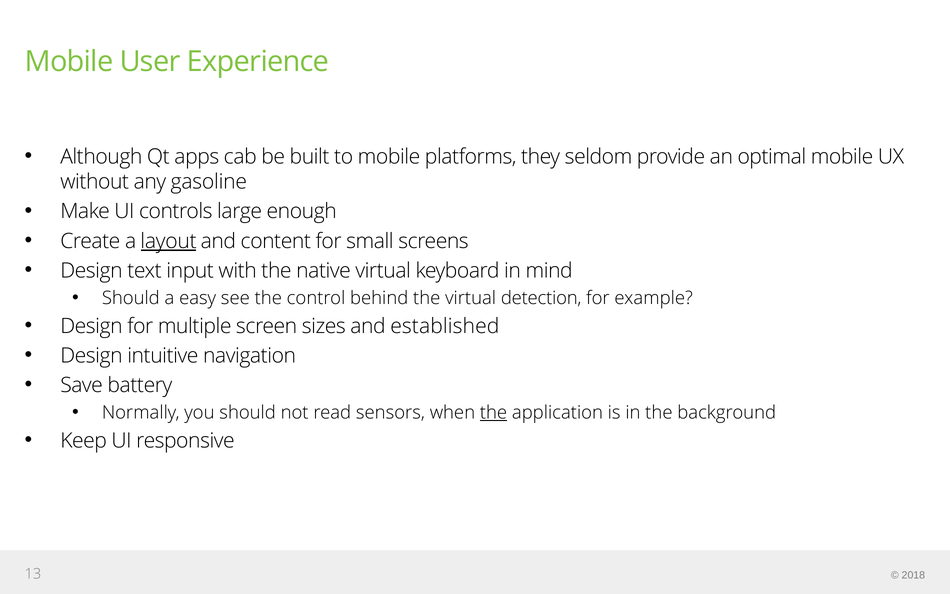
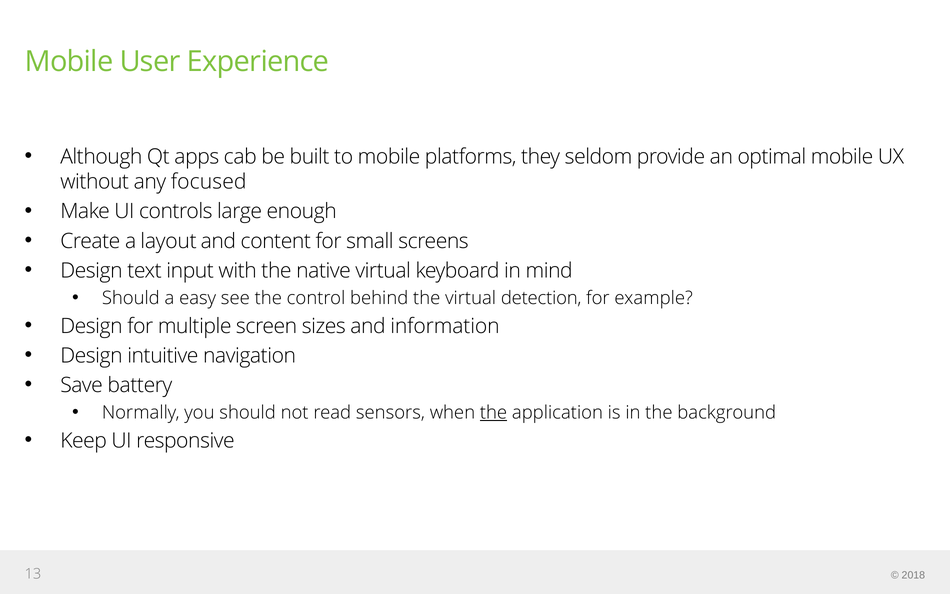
gasoline: gasoline -> focused
layout underline: present -> none
established: established -> information
